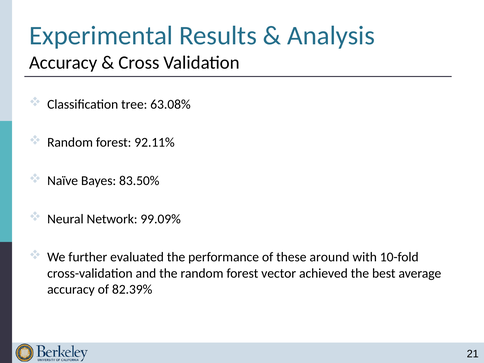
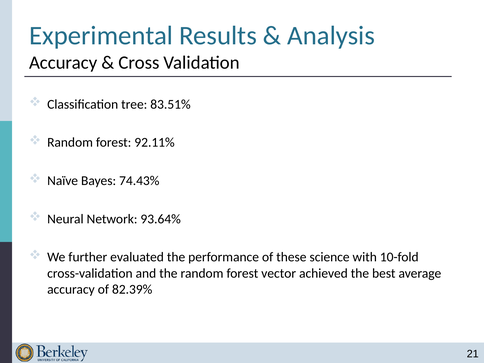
63.08%: 63.08% -> 83.51%
83.50%: 83.50% -> 74.43%
99.09%: 99.09% -> 93.64%
around: around -> science
